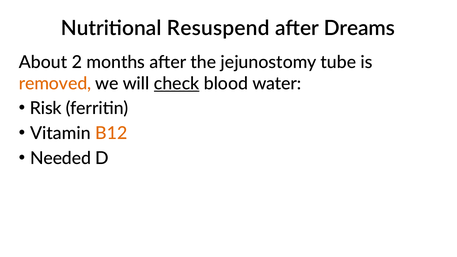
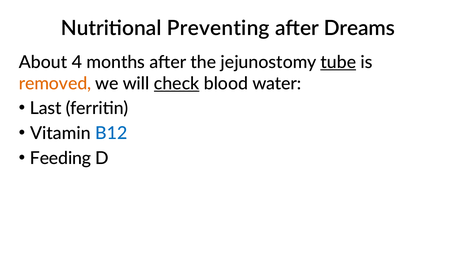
Resuspend: Resuspend -> Preventing
2: 2 -> 4
tube underline: none -> present
Risk: Risk -> Last
B12 colour: orange -> blue
Needed: Needed -> Feeding
